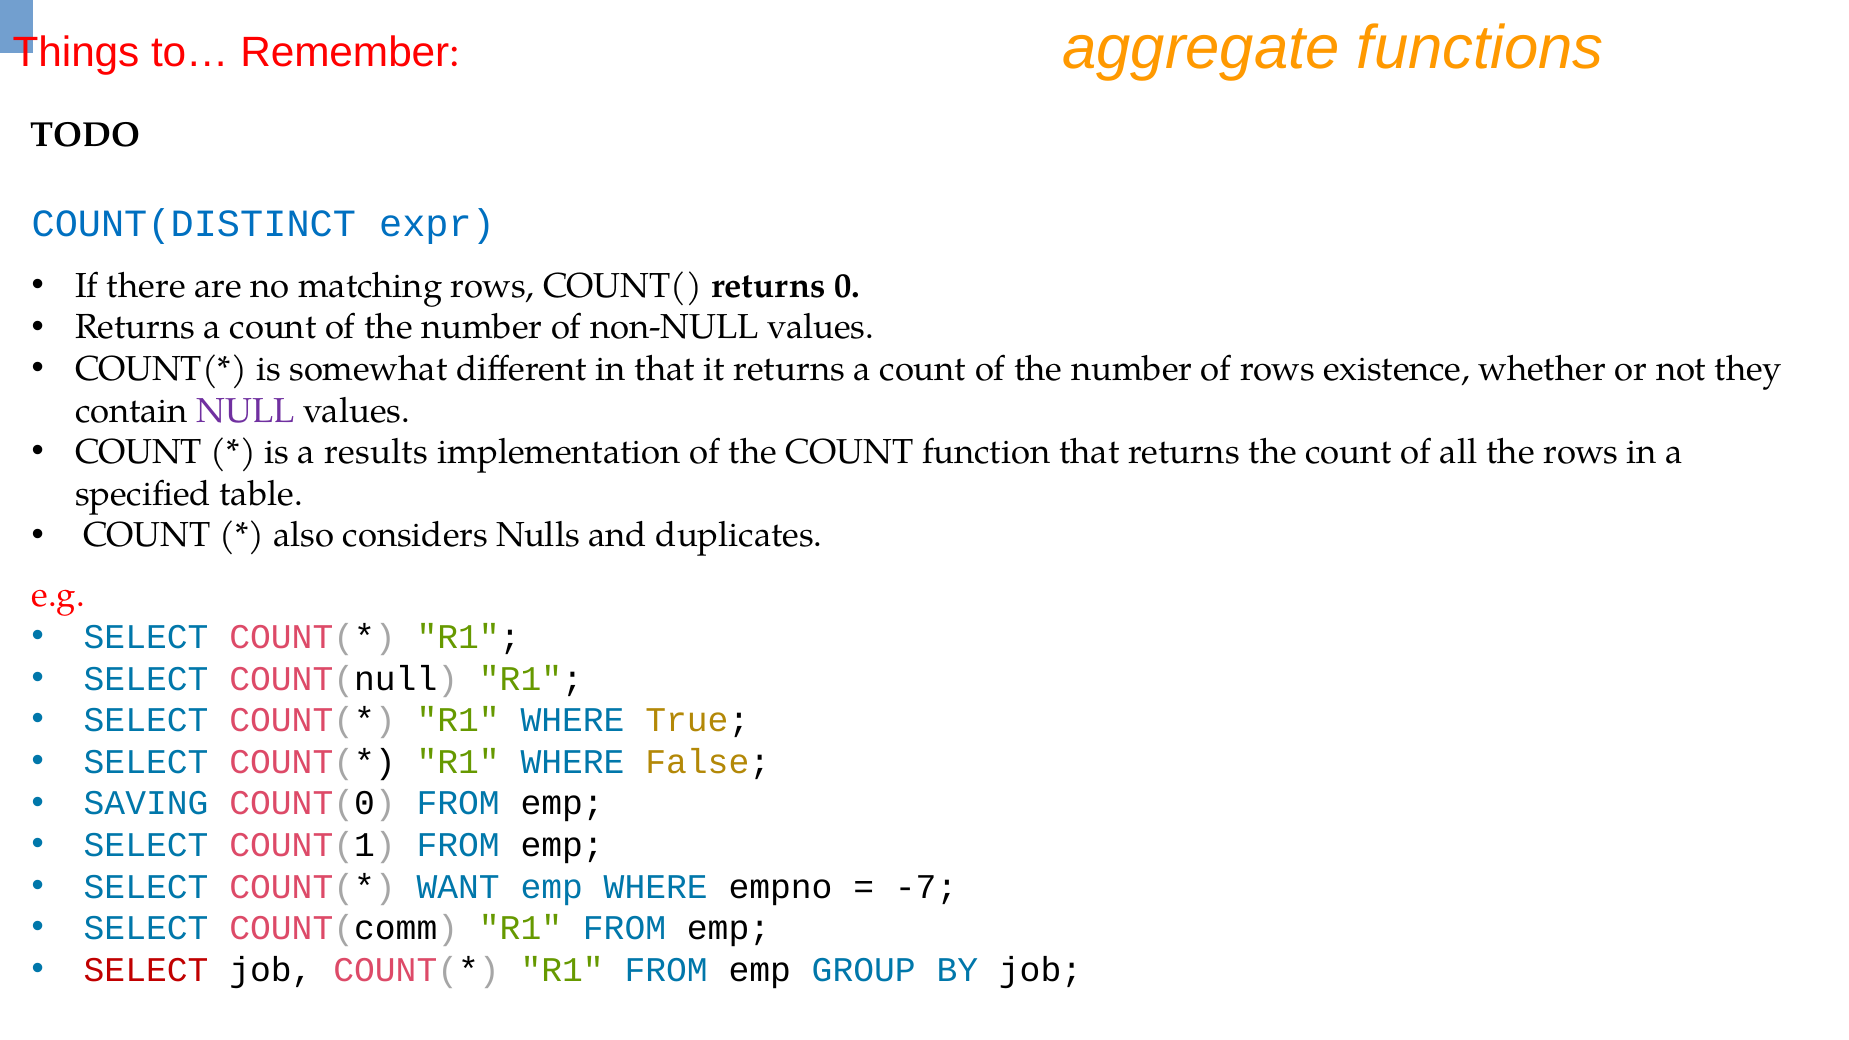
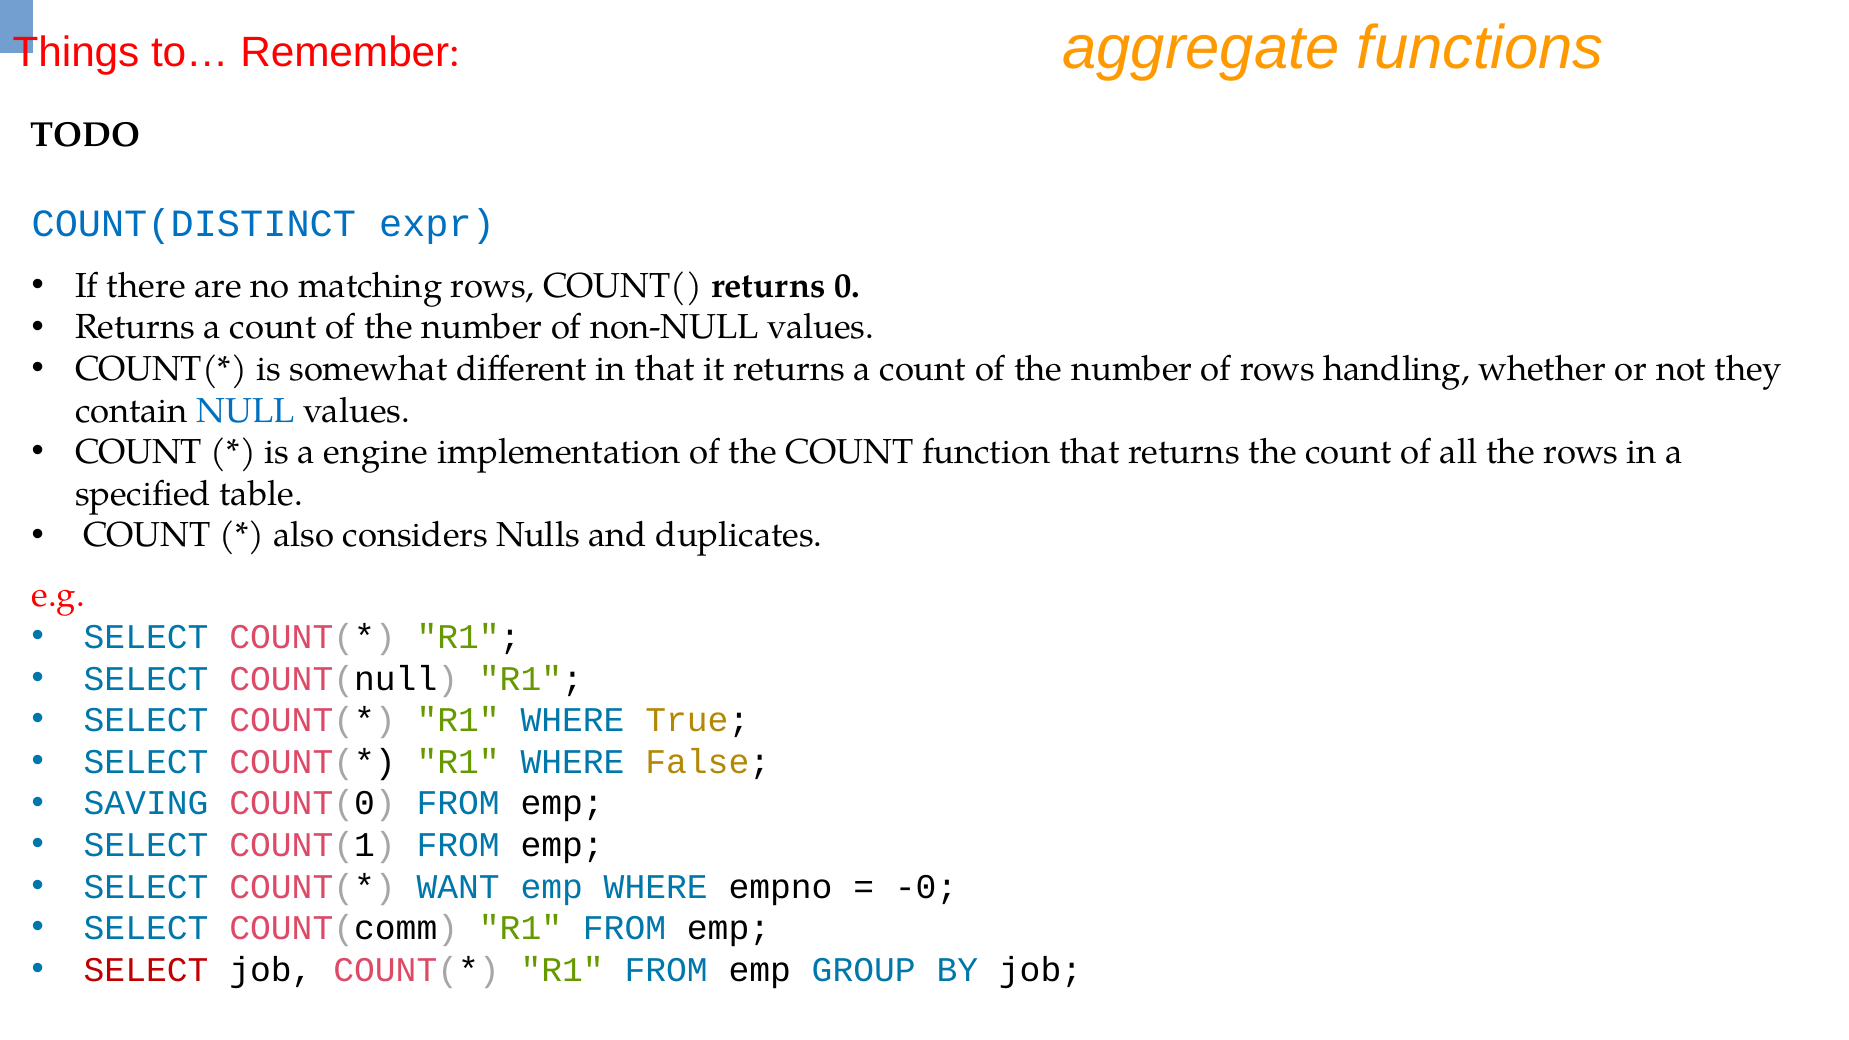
existence: existence -> handling
NULL colour: purple -> blue
results: results -> engine
-7: -7 -> -0
